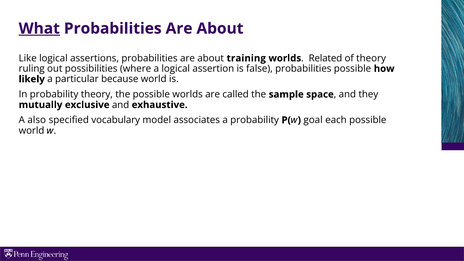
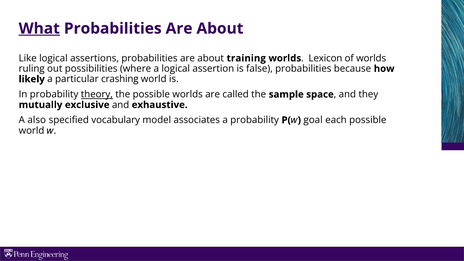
Related: Related -> Lexicon
of theory: theory -> worlds
probabilities possible: possible -> because
because: because -> crashing
theory at (97, 94) underline: none -> present
